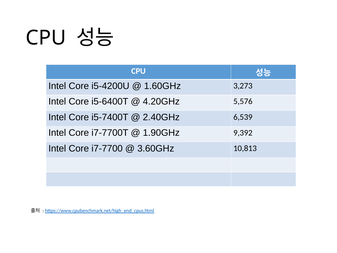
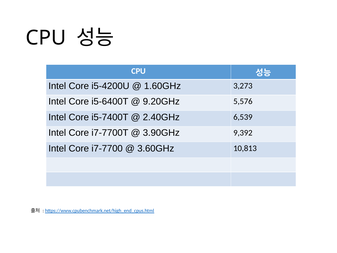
4.20GHz: 4.20GHz -> 9.20GHz
1.90GHz: 1.90GHz -> 3.90GHz
